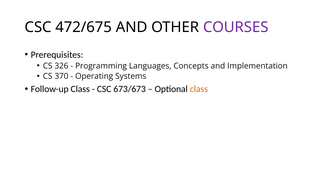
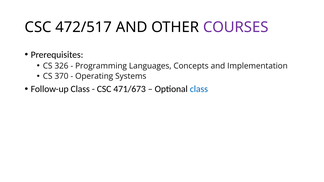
472/675: 472/675 -> 472/517
673/673: 673/673 -> 471/673
class at (199, 89) colour: orange -> blue
